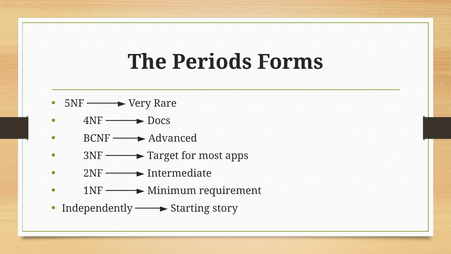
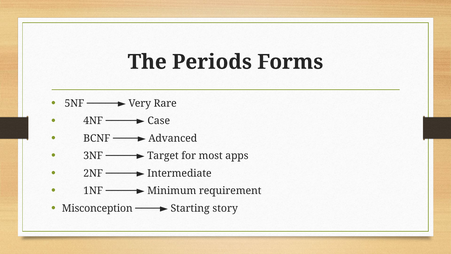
Docs: Docs -> Case
Independently: Independently -> Misconception
